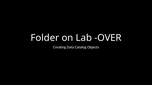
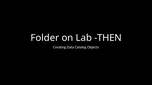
OVER: OVER -> THEN
